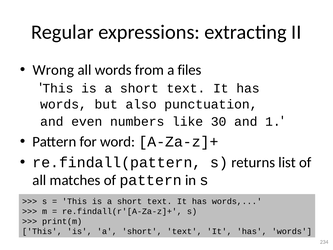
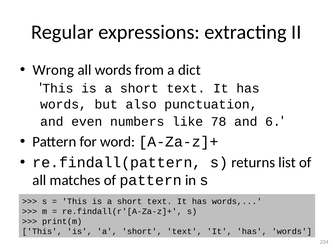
files: files -> dict
30: 30 -> 78
1: 1 -> 6
